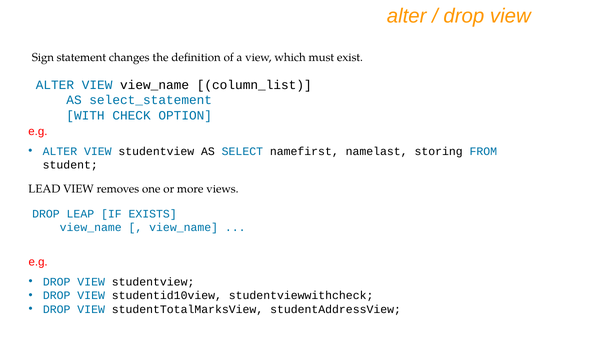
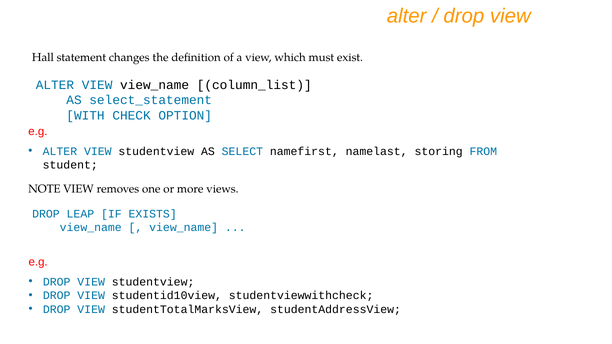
Sign: Sign -> Hall
LEAD: LEAD -> NOTE
